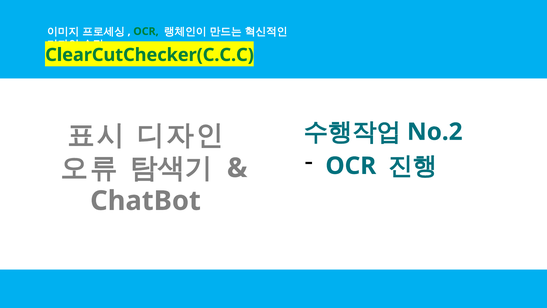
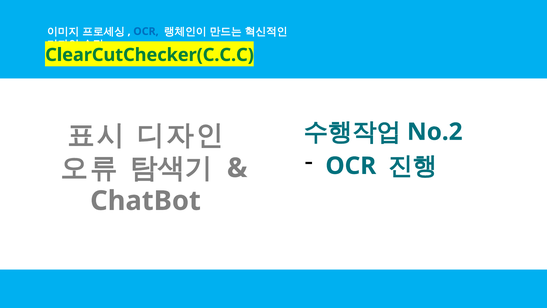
OCR at (146, 31) colour: green -> blue
